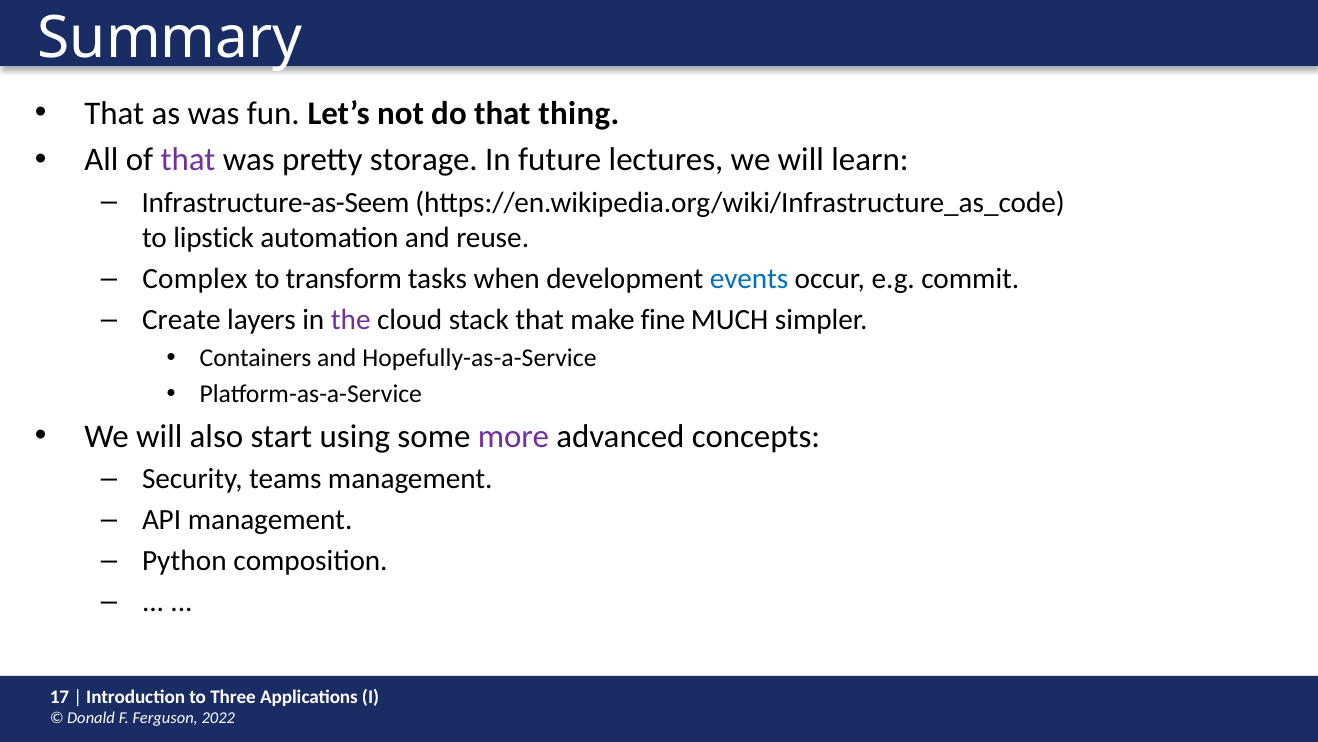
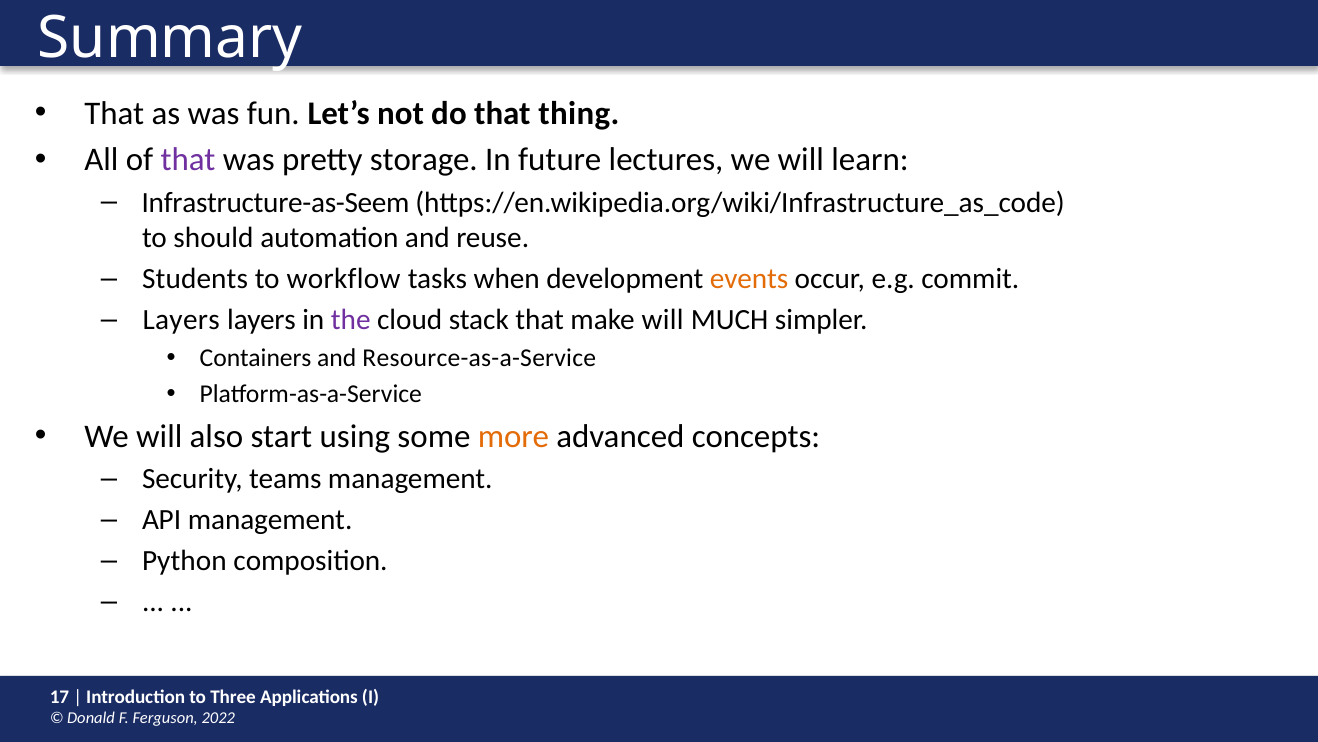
lipstick: lipstick -> should
Complex: Complex -> Students
transform: transform -> workflow
events colour: blue -> orange
Create at (181, 320): Create -> Layers
make fine: fine -> will
Hopefully-as-a-Service: Hopefully-as-a-Service -> Resource-as-a-Service
more colour: purple -> orange
